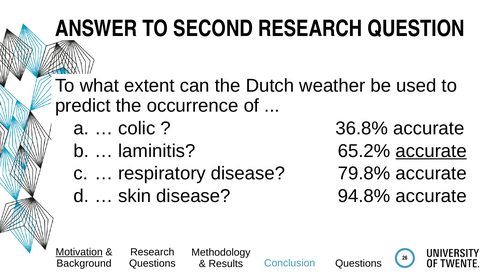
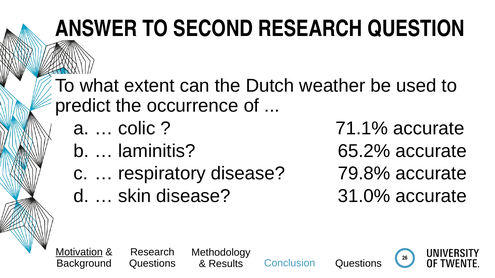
36.8%: 36.8% -> 71.1%
accurate at (431, 151) underline: present -> none
94.8%: 94.8% -> 31.0%
